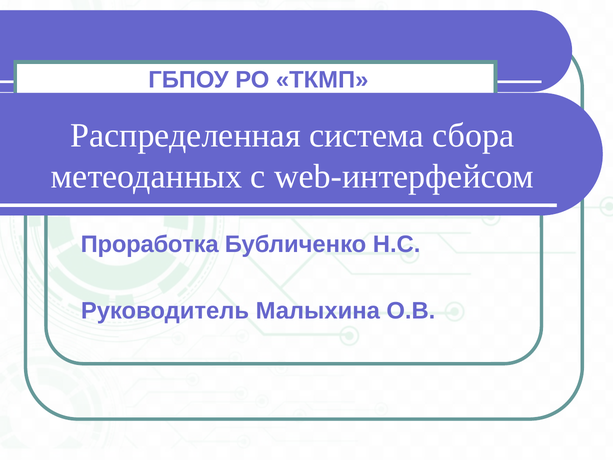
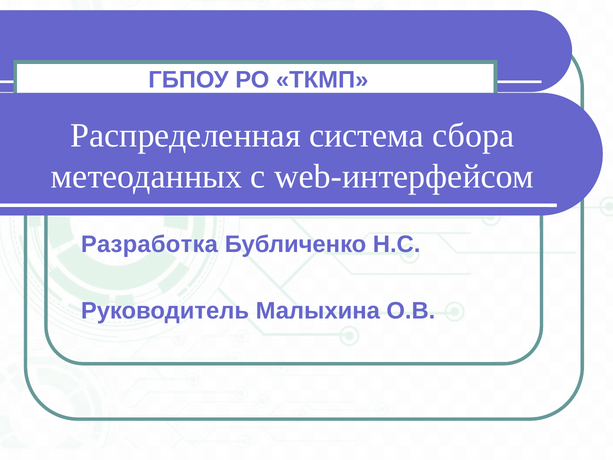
Проработка: Проработка -> Разработка
